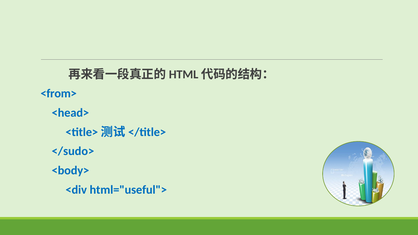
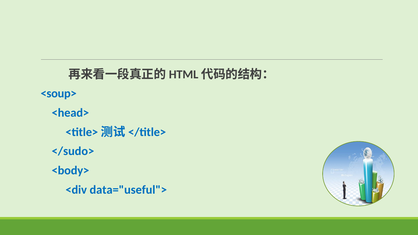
<from>: <from> -> <soup>
html="useful">: html="useful"> -> data="useful">
